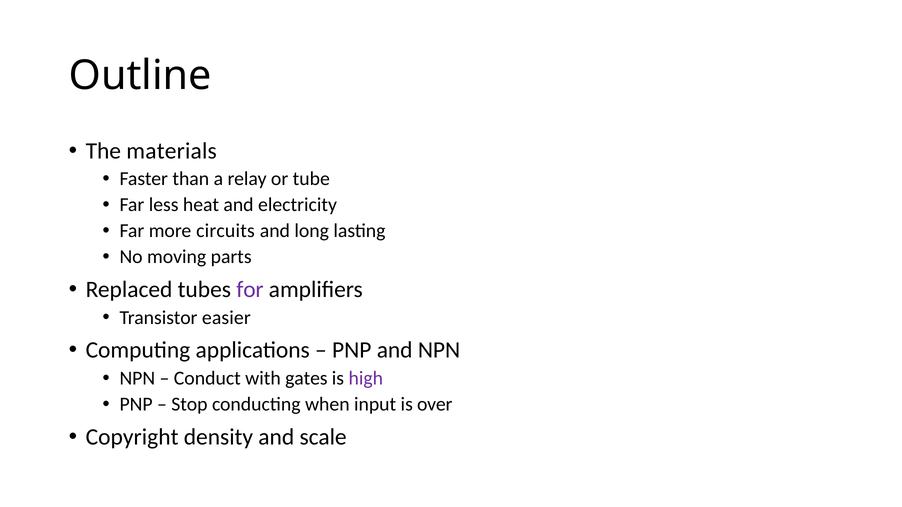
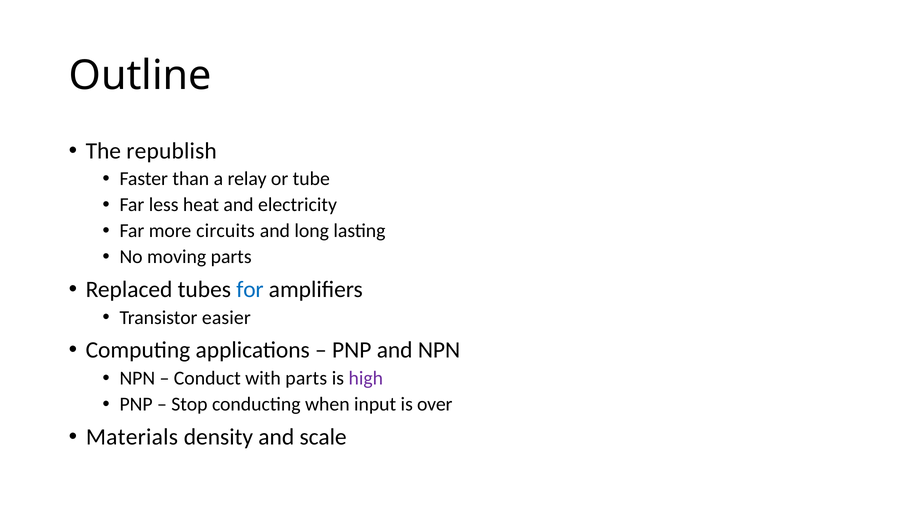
materials: materials -> republish
for colour: purple -> blue
with gates: gates -> parts
Copyright: Copyright -> Materials
